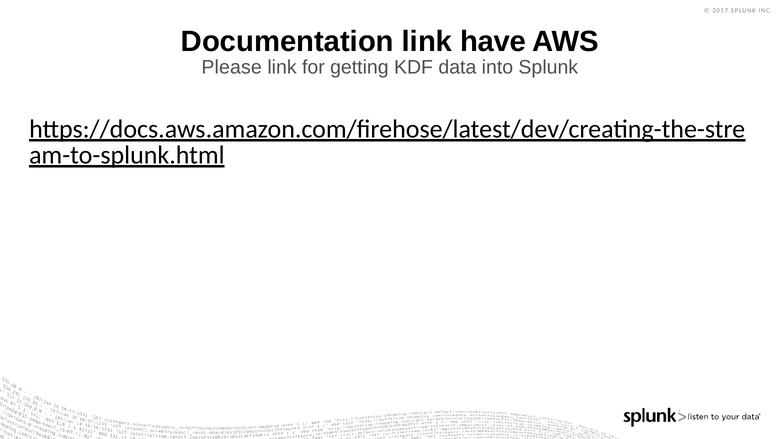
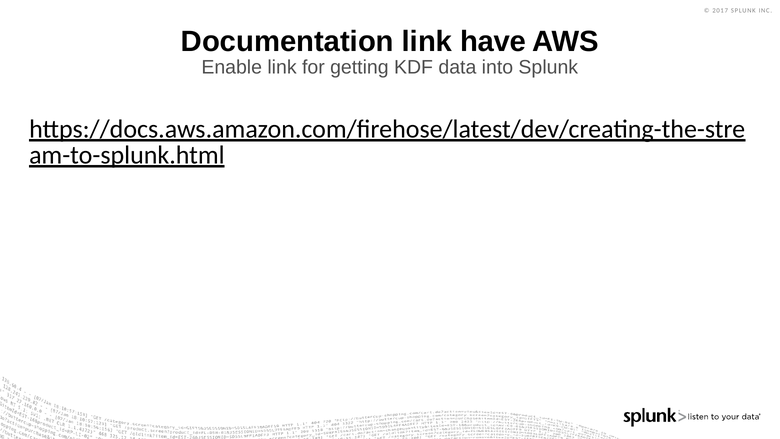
Please: Please -> Enable
